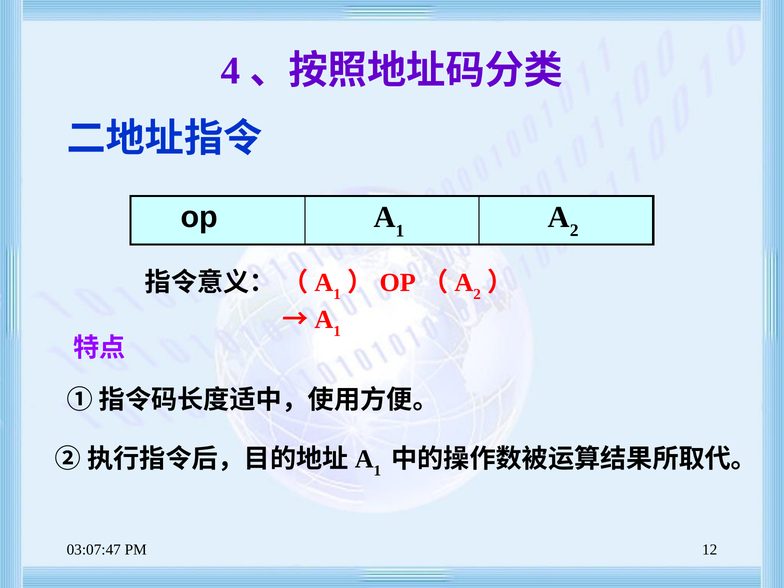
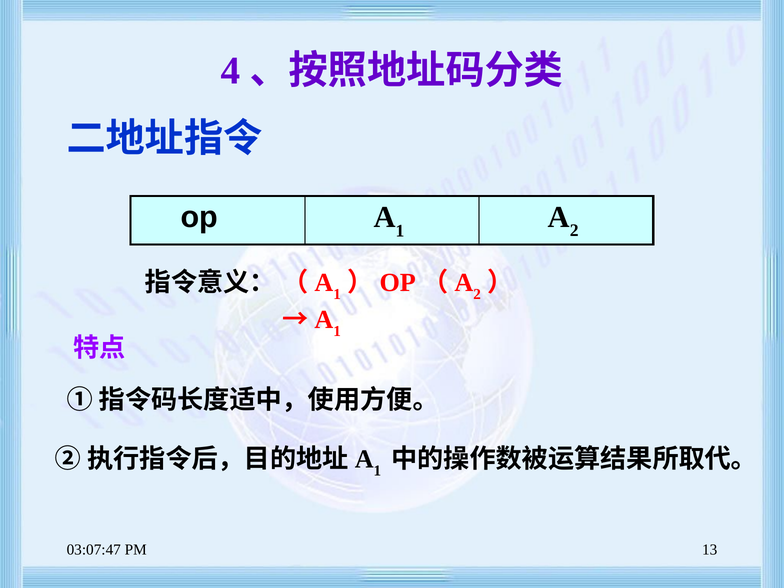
12: 12 -> 13
